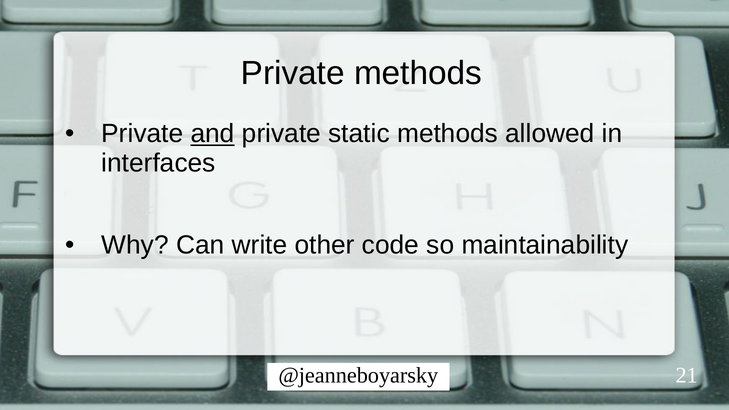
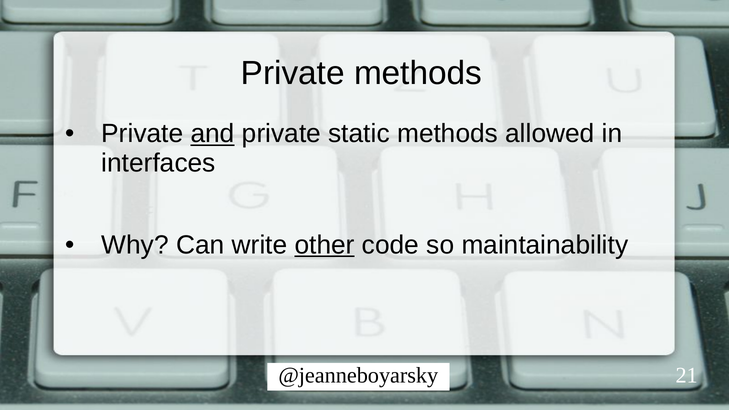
other underline: none -> present
